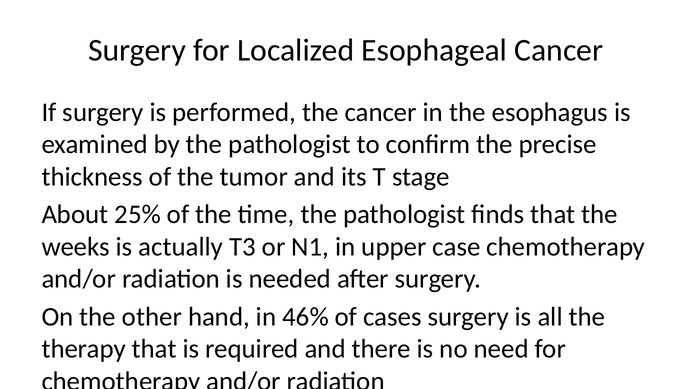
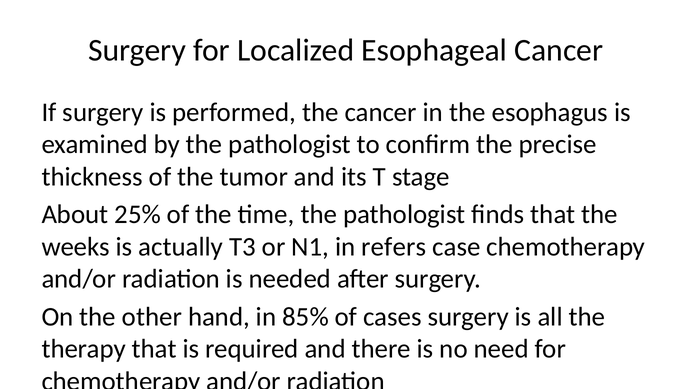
upper: upper -> refers
46%: 46% -> 85%
